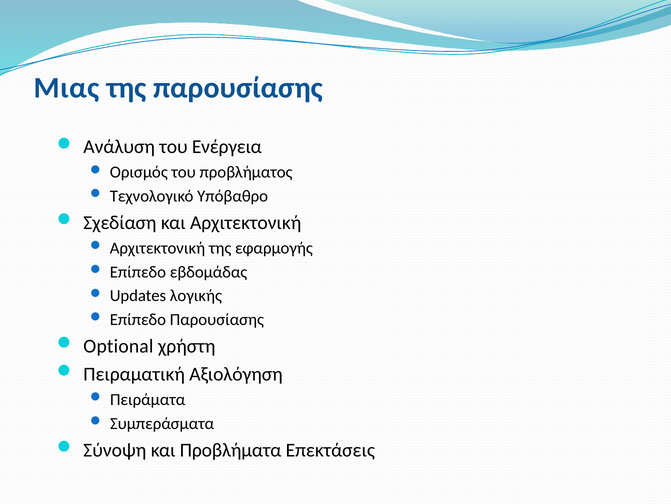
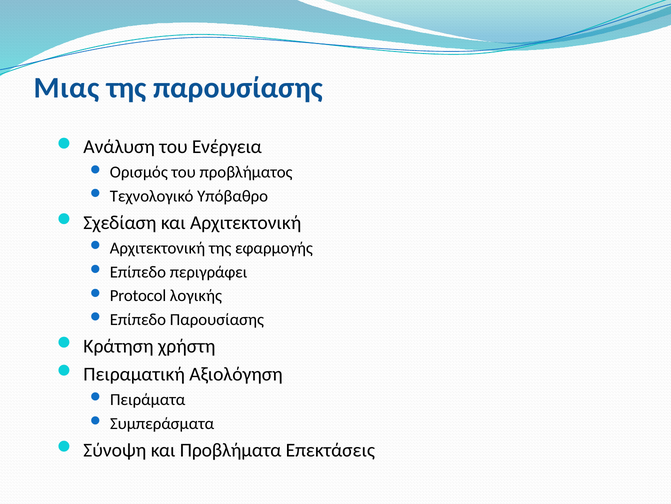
εβδομάδας: εβδομάδας -> περιγράφει
Updates: Updates -> Protocol
Optional: Optional -> Κράτηση
